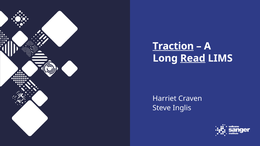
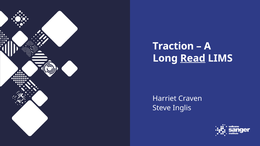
Traction underline: present -> none
